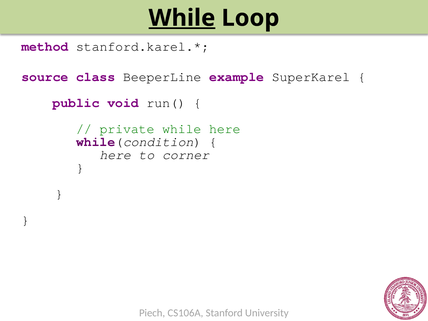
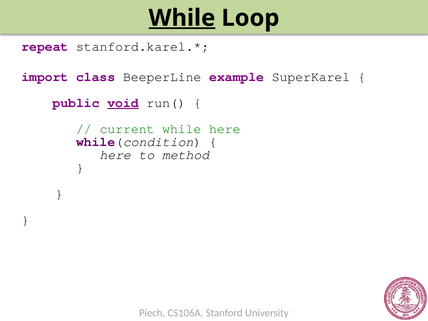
method: method -> repeat
source: source -> import
void underline: none -> present
private: private -> current
corner: corner -> method
